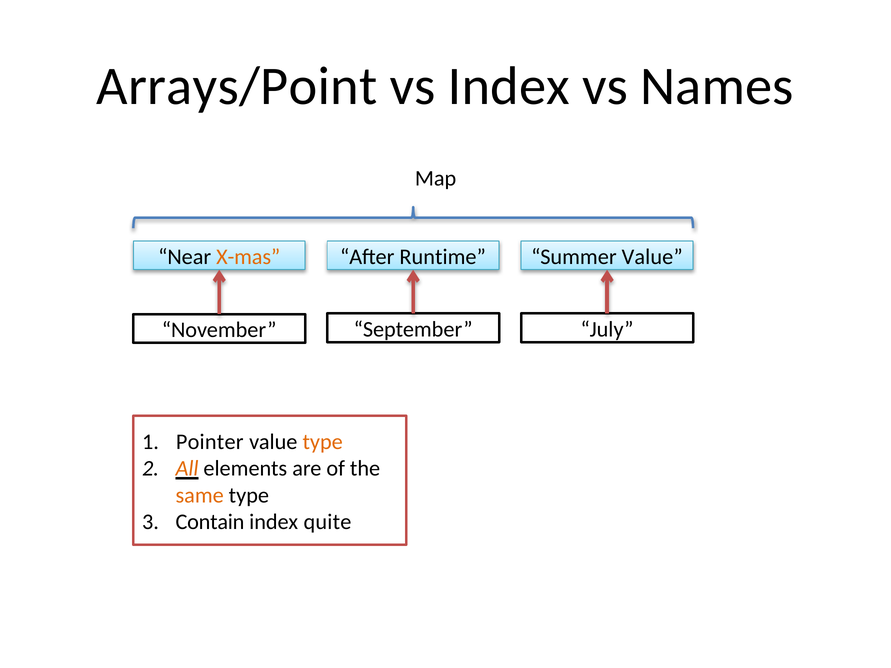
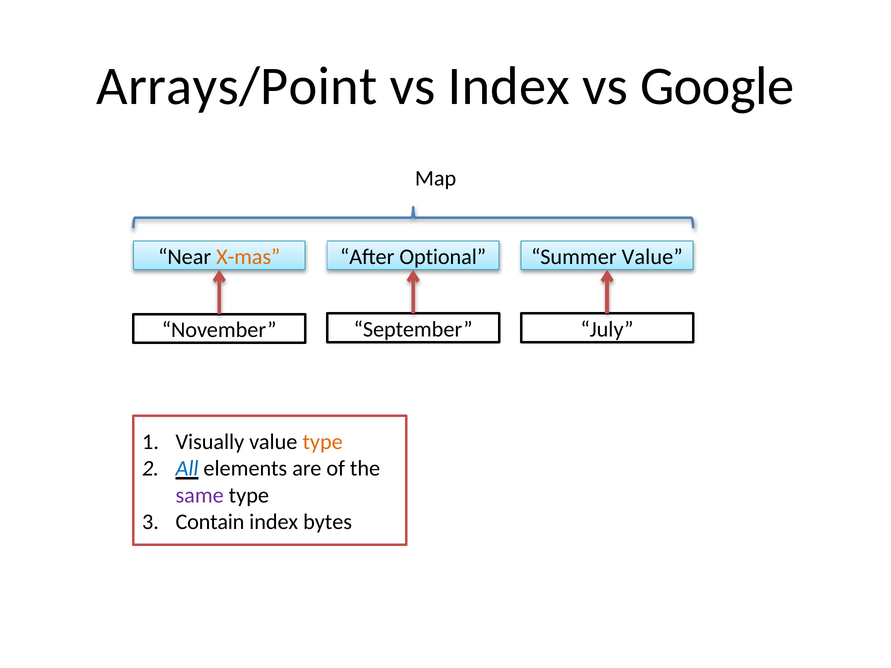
Names: Names -> Google
Runtime: Runtime -> Optional
Pointer: Pointer -> Visually
All colour: orange -> blue
same colour: orange -> purple
quite: quite -> bytes
